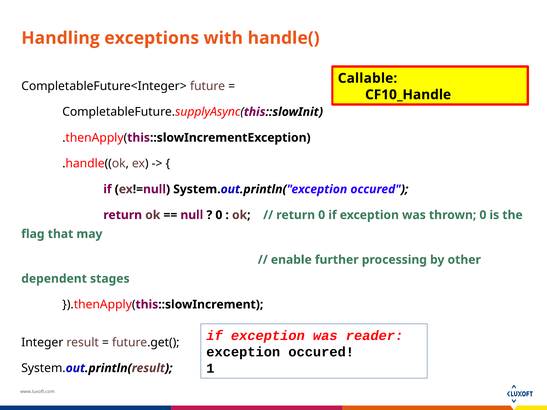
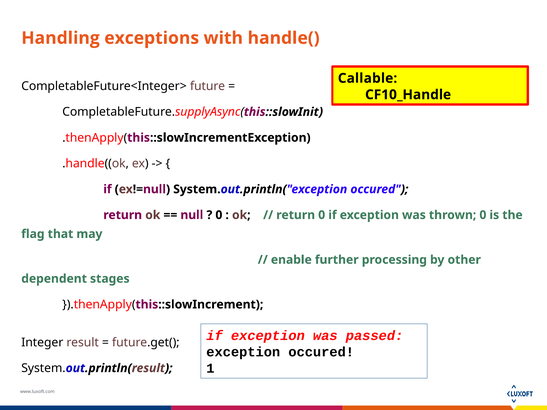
reader: reader -> passed
